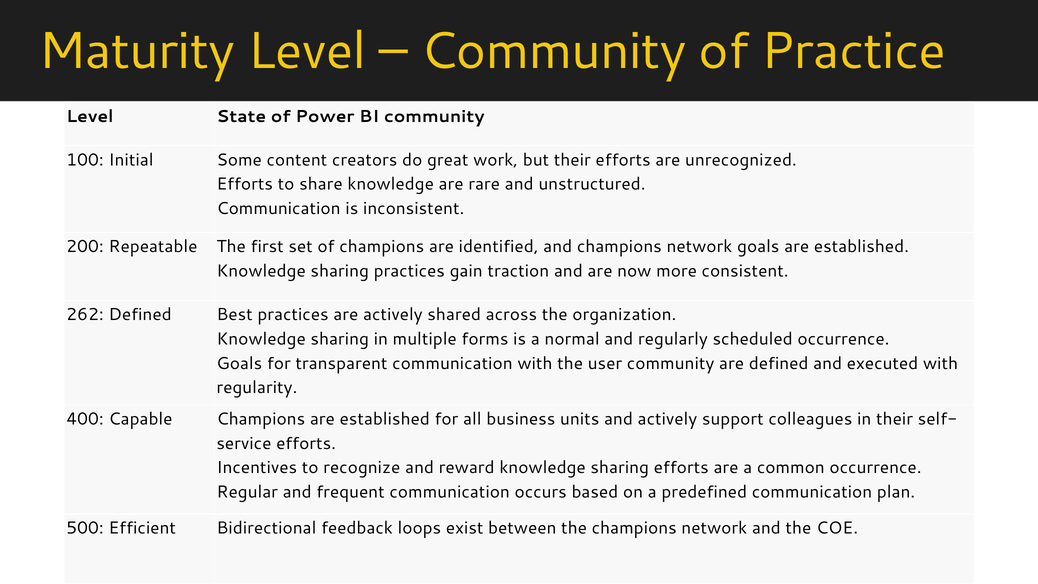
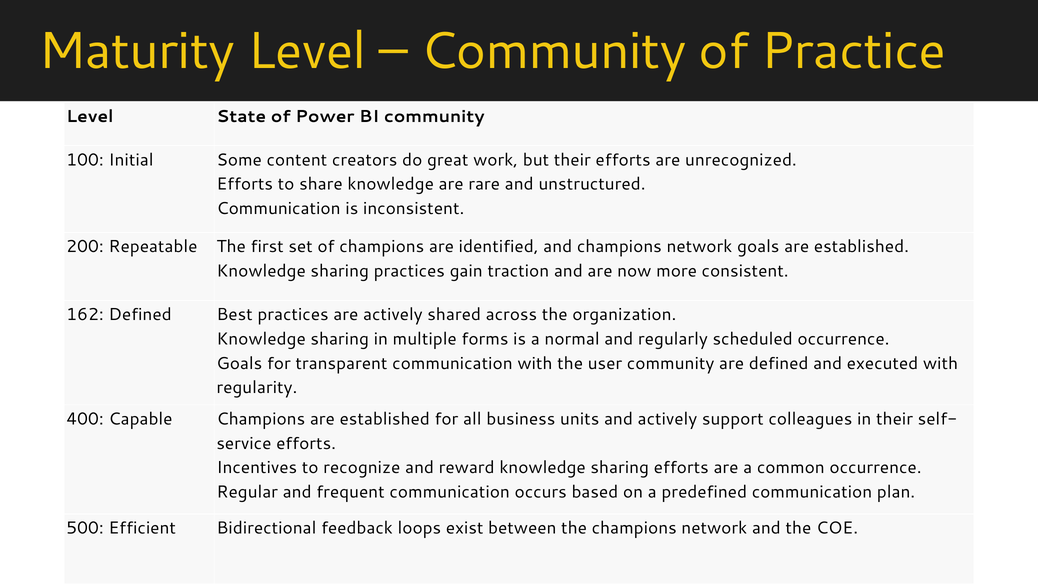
262: 262 -> 162
